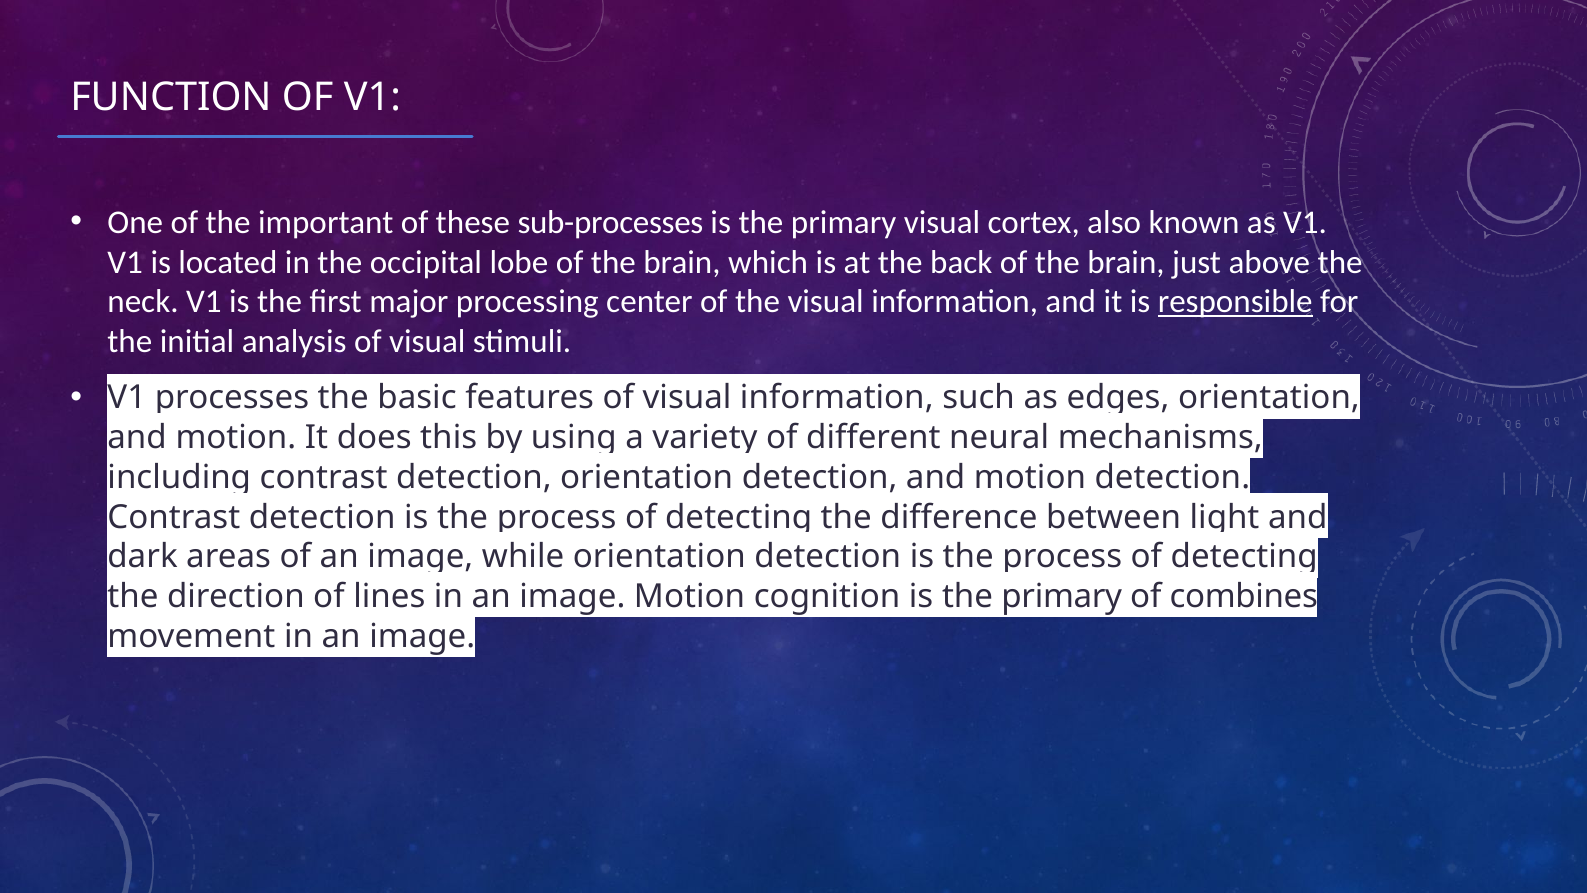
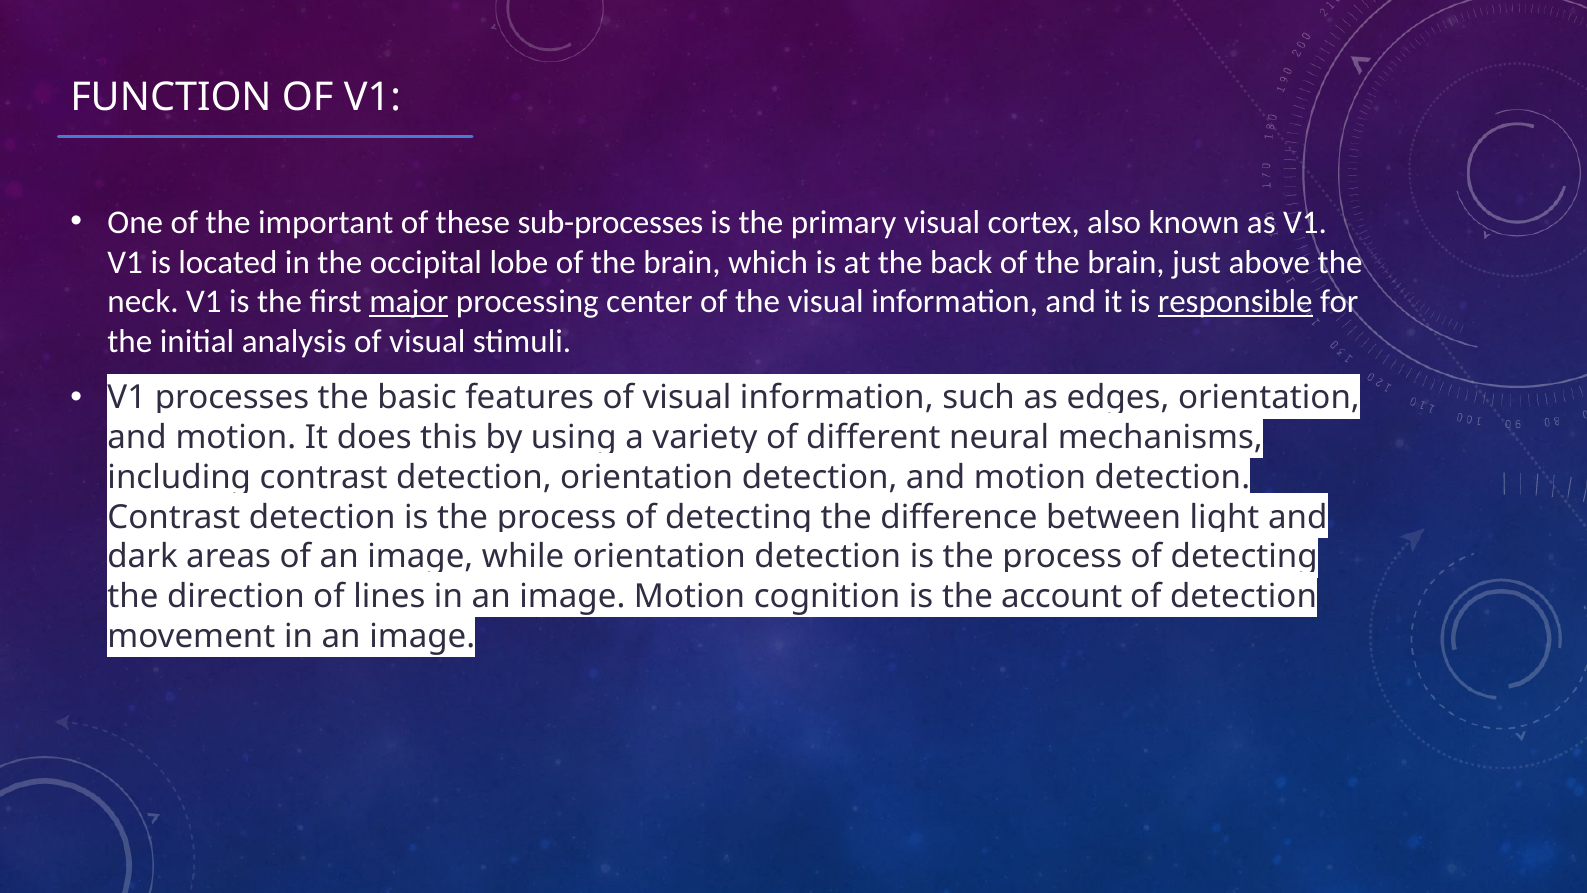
major underline: none -> present
primary at (1062, 596): primary -> account
of combines: combines -> detection
